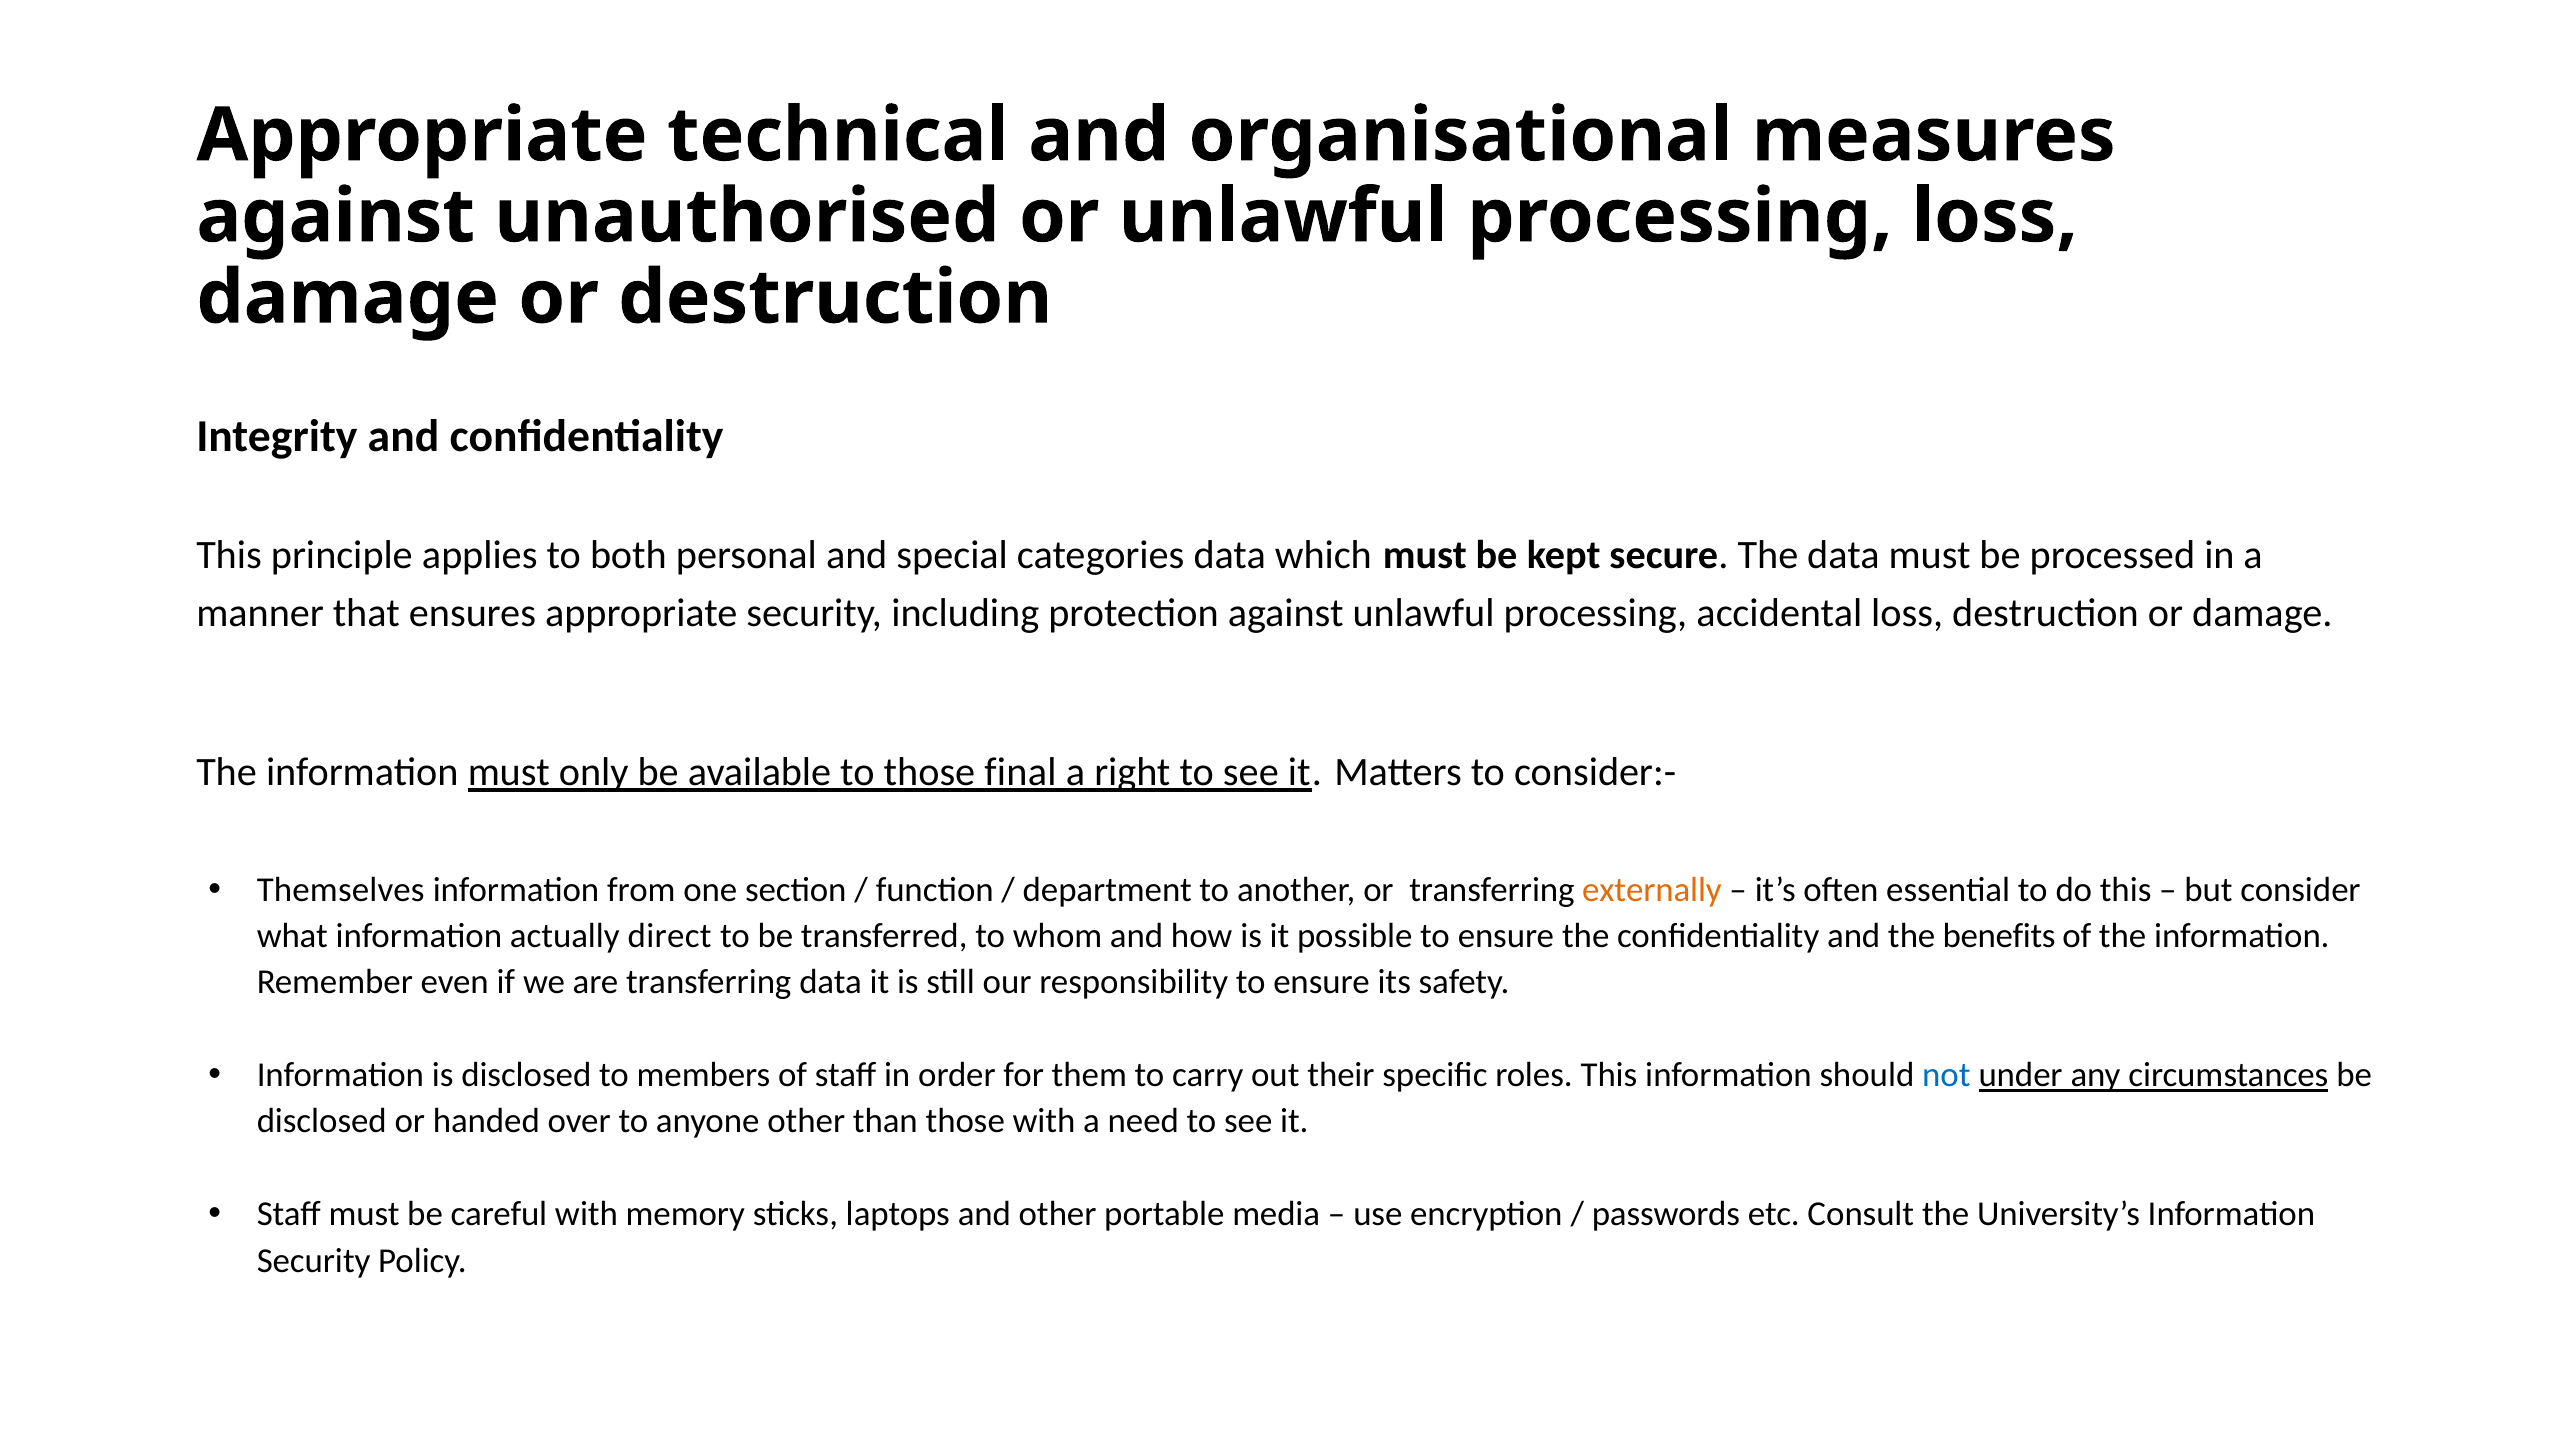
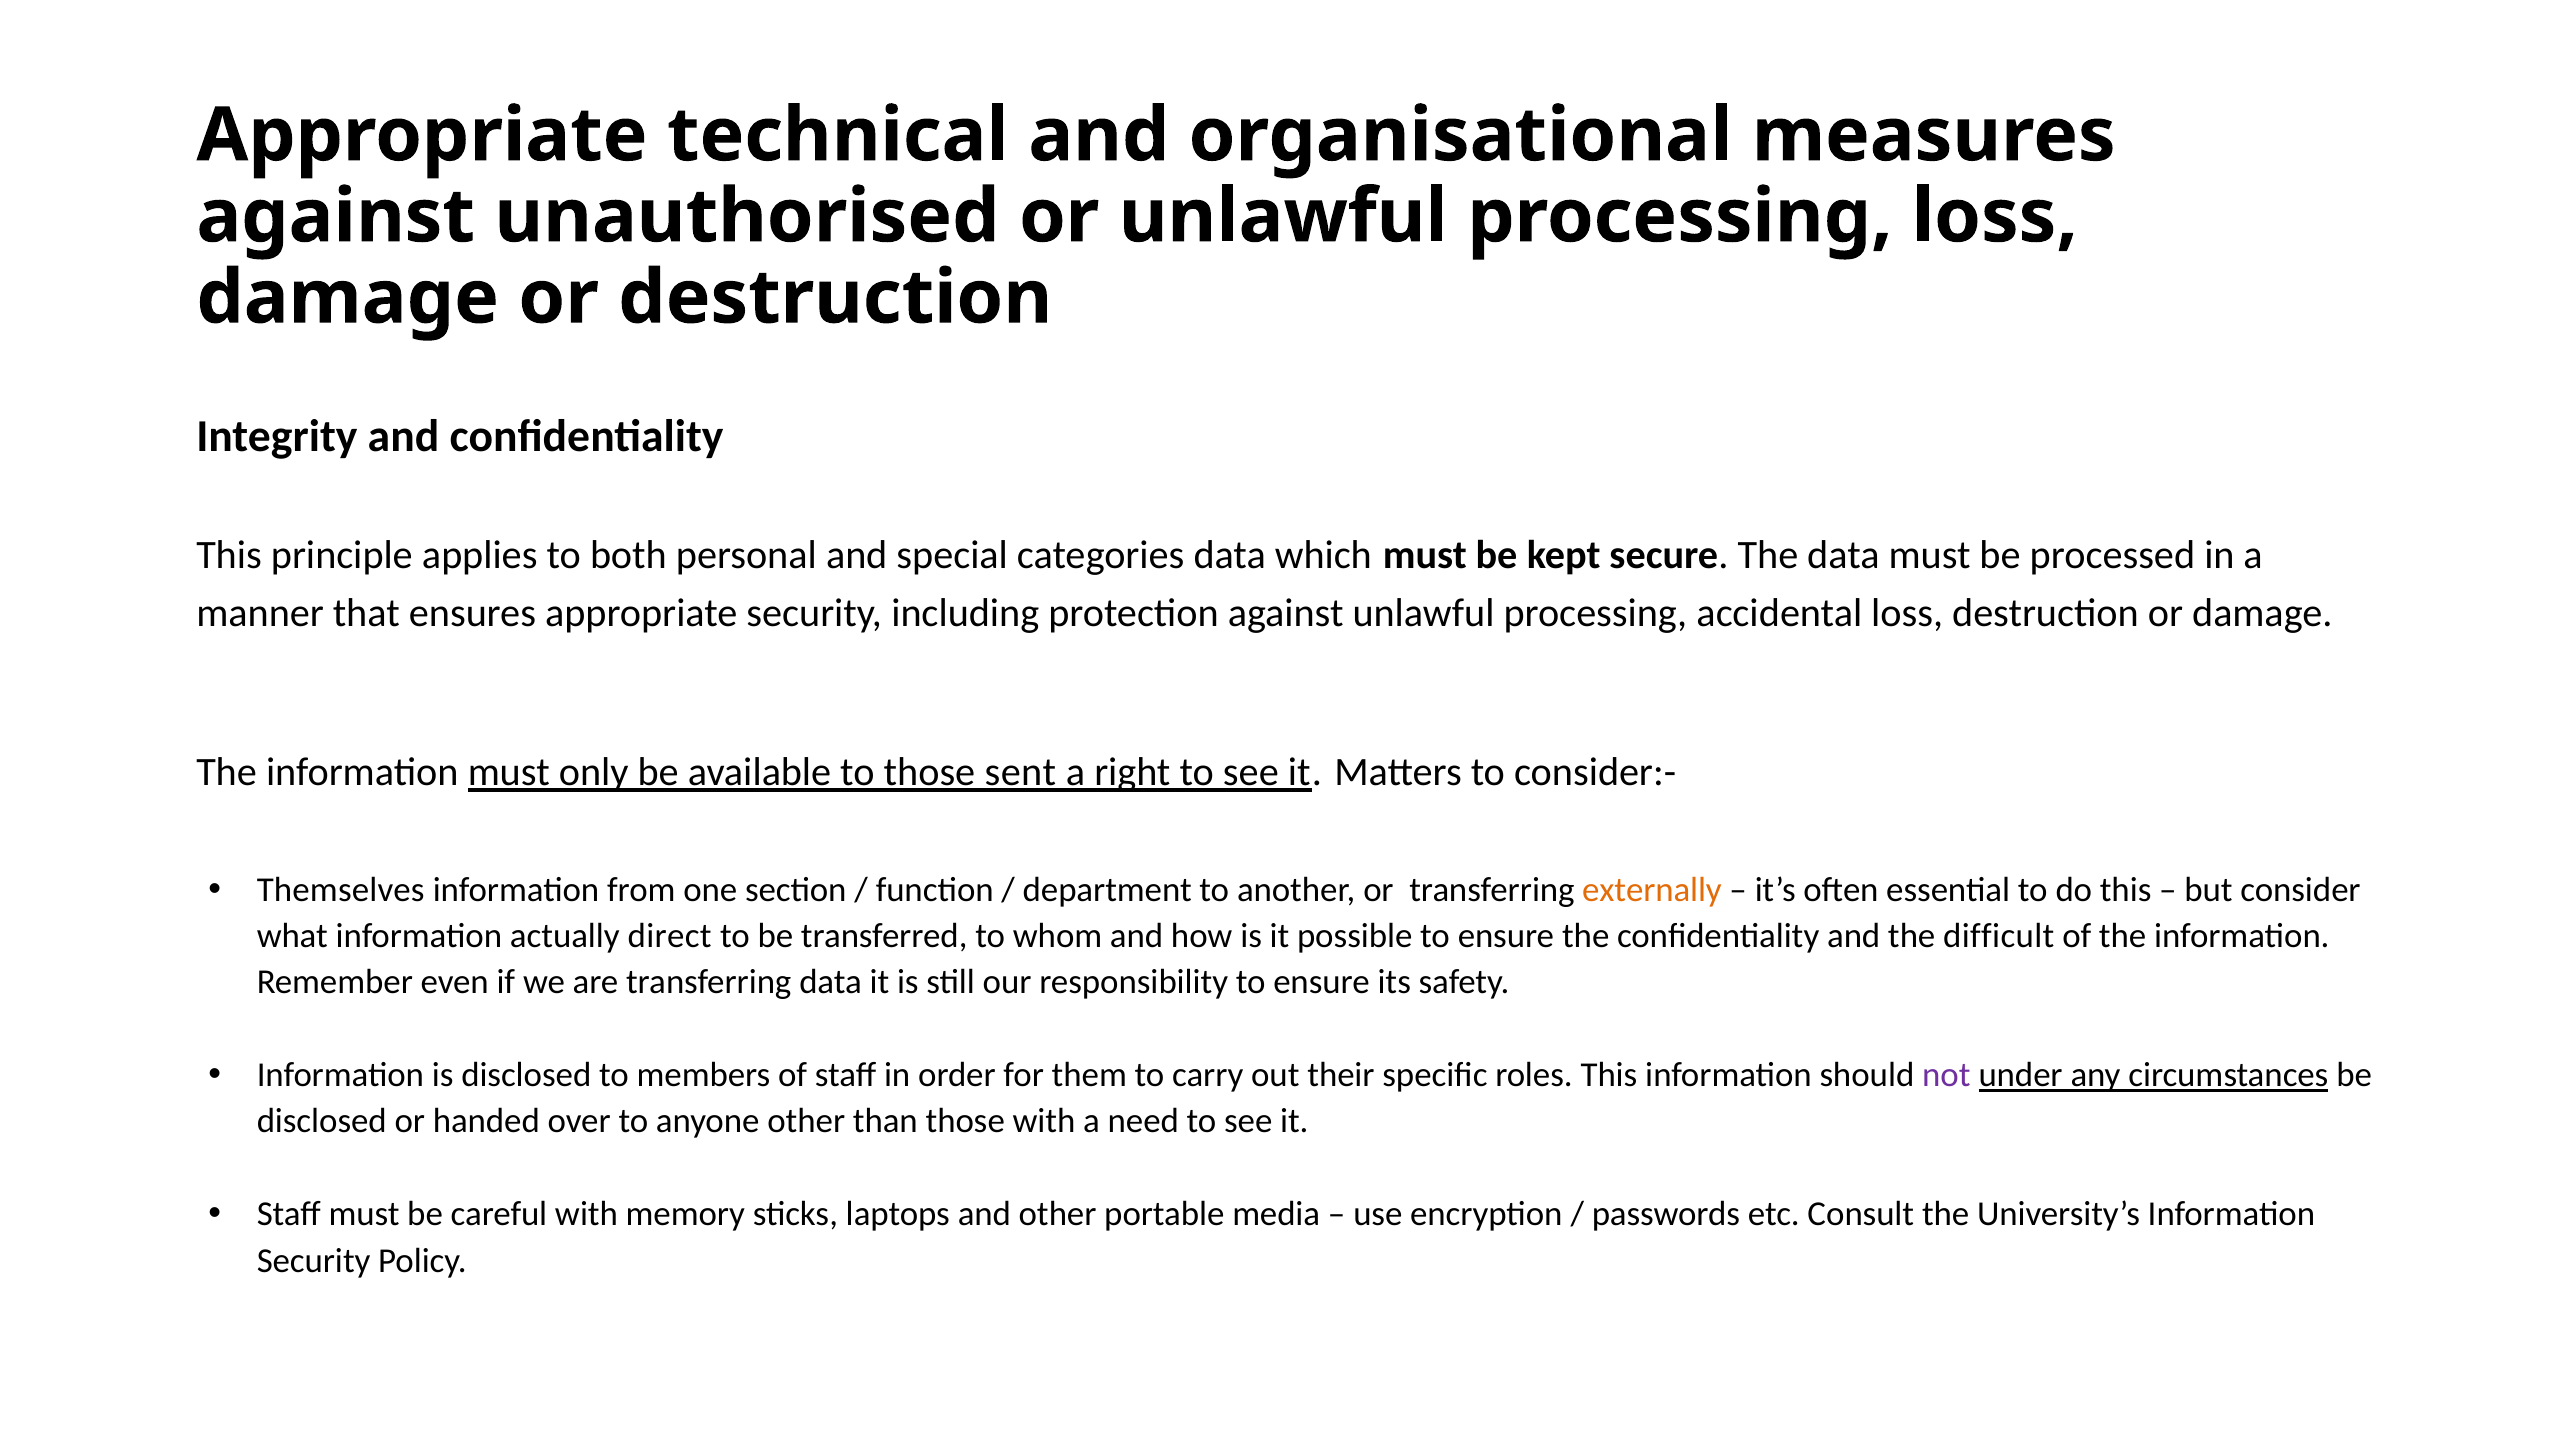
final: final -> sent
benefits: benefits -> difficult
not colour: blue -> purple
